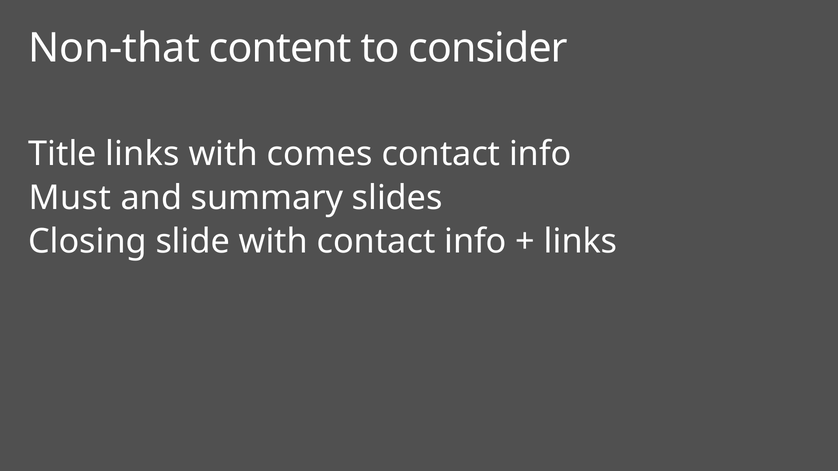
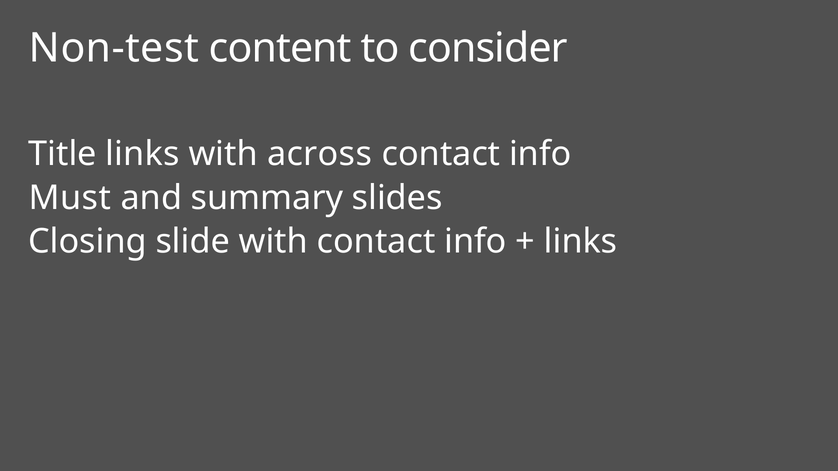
Non-that: Non-that -> Non-test
comes: comes -> across
